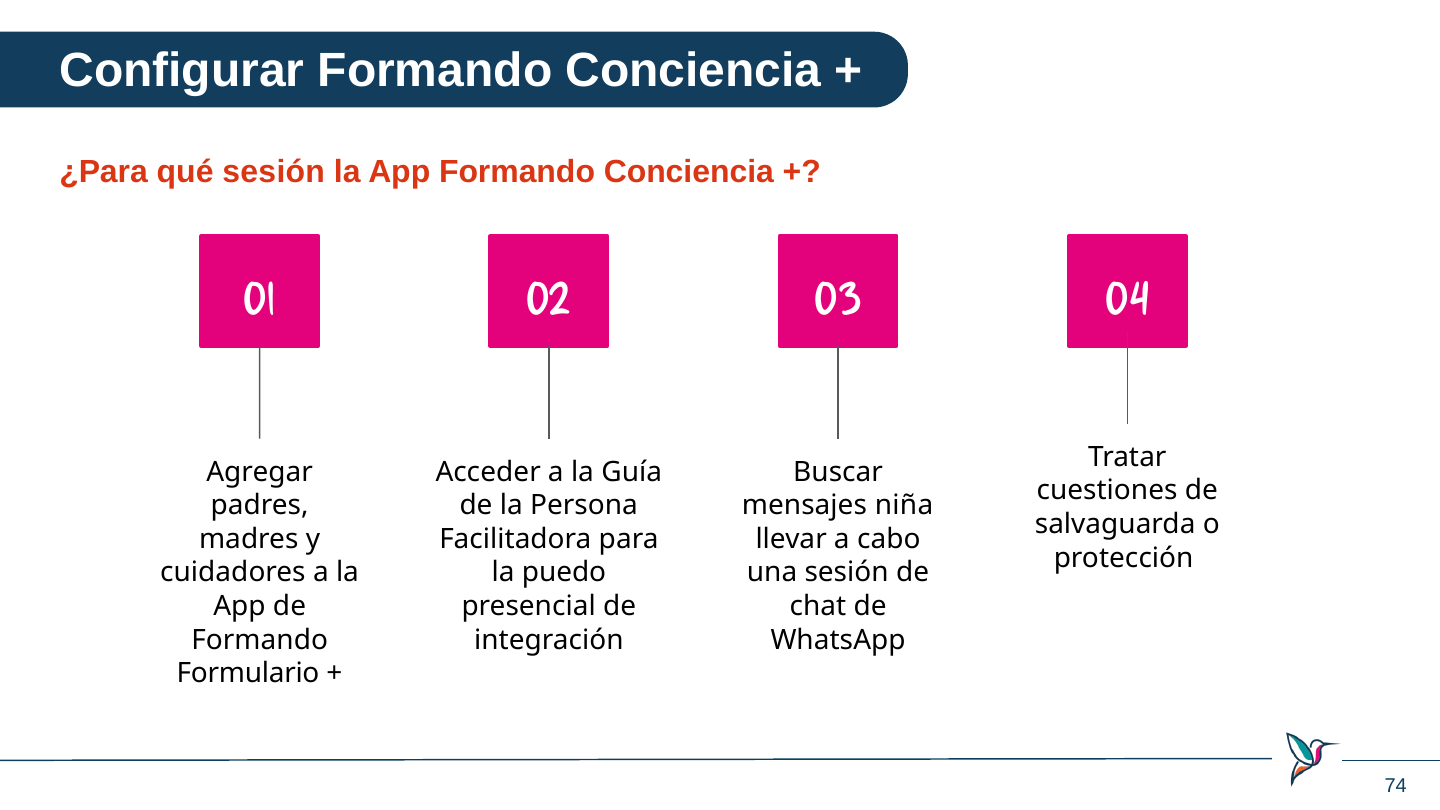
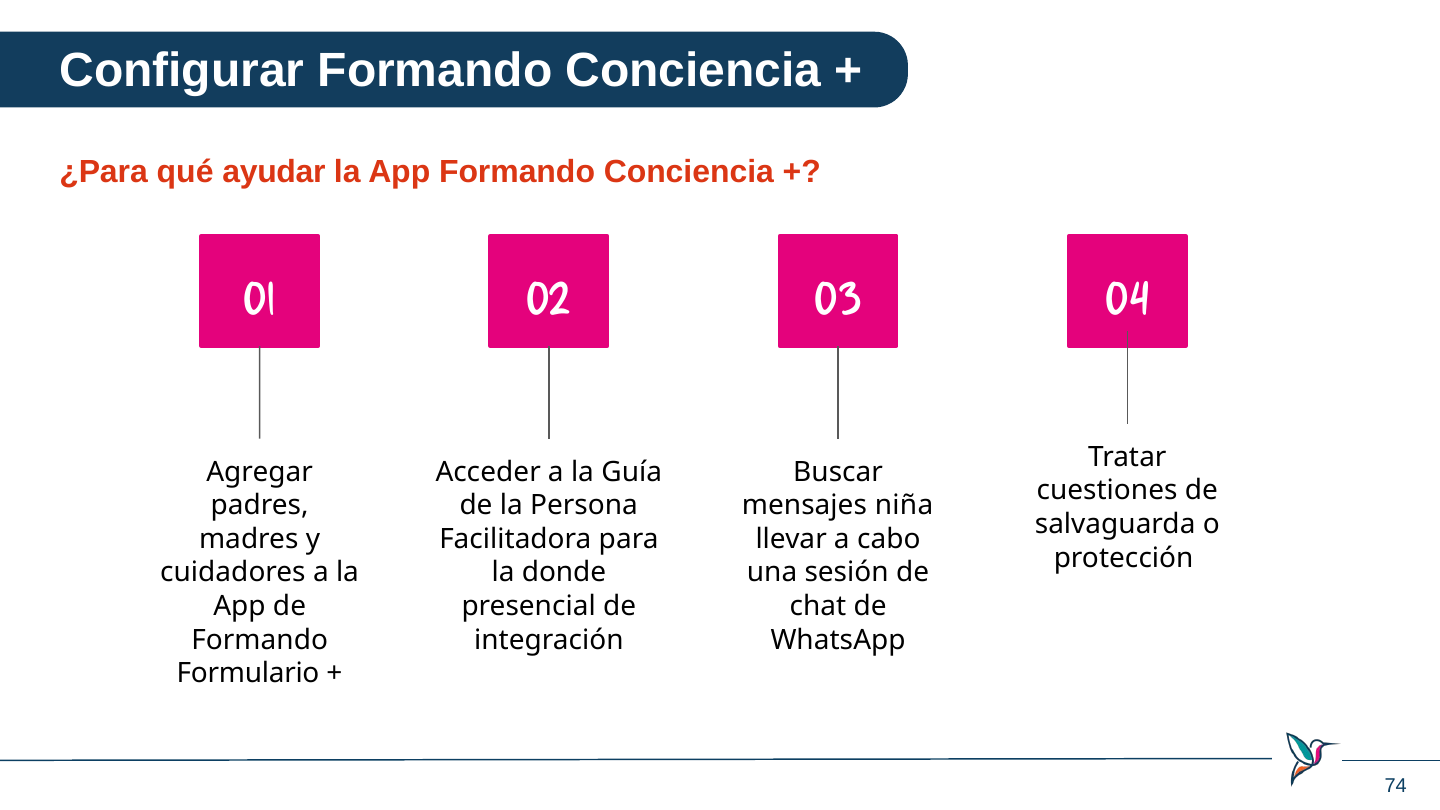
qué sesión: sesión -> ayudar
puedo: puedo -> donde
